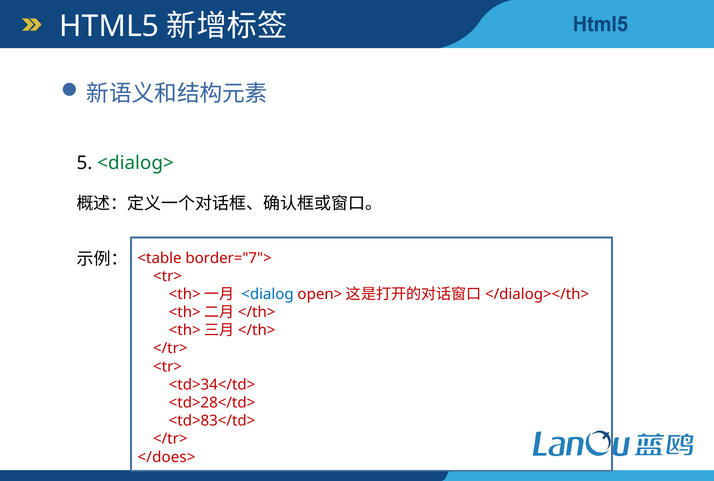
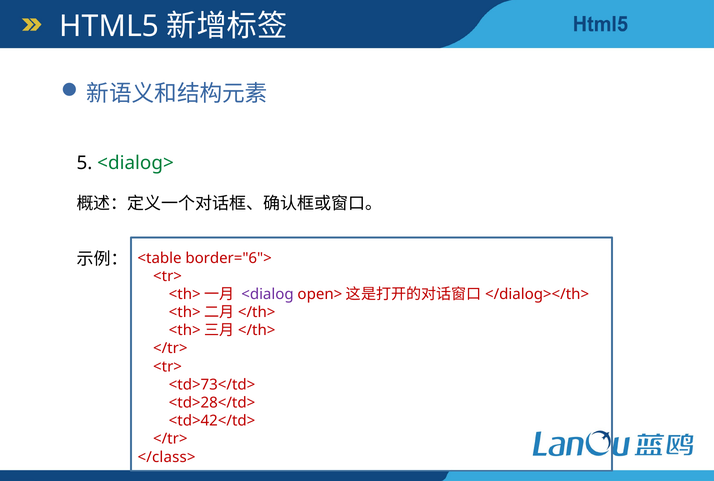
border="7">: border="7"> -> border="6">
<dialog colour: blue -> purple
<td>34</td>: <td>34</td> -> <td>73</td>
<td>83</td>: <td>83</td> -> <td>42</td>
</does>: </does> -> </class>
